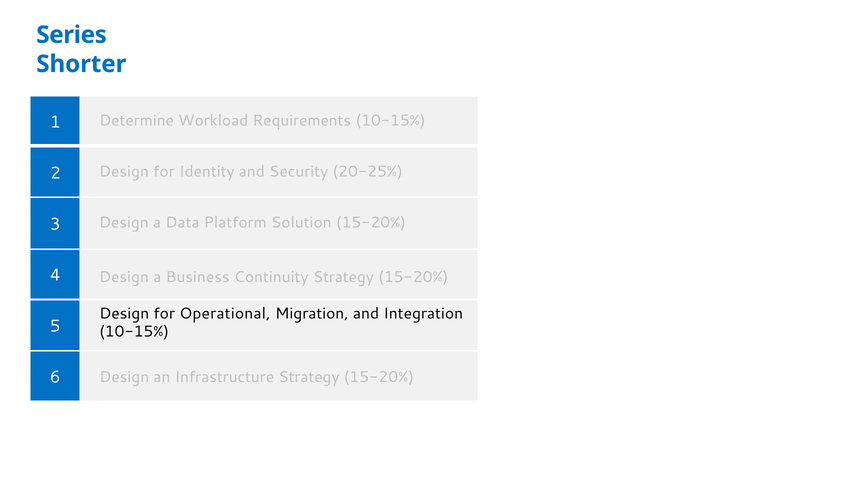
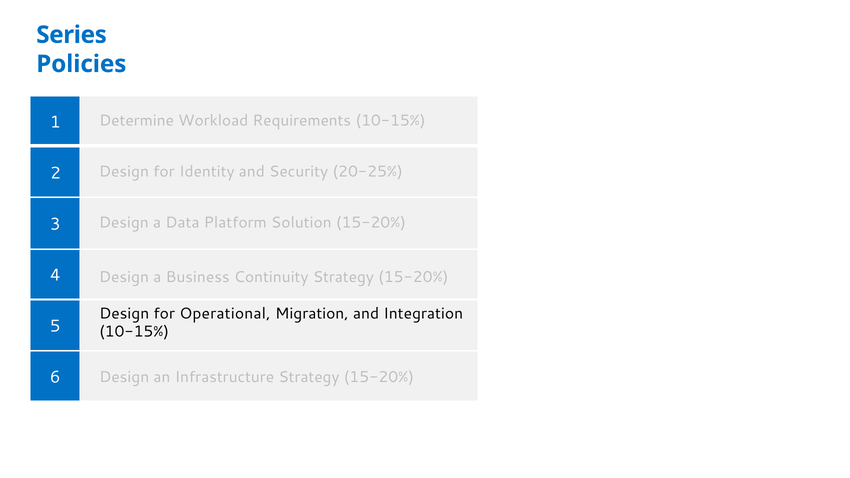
Shorter: Shorter -> Policies
